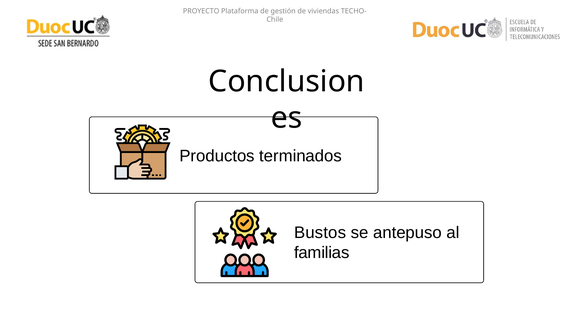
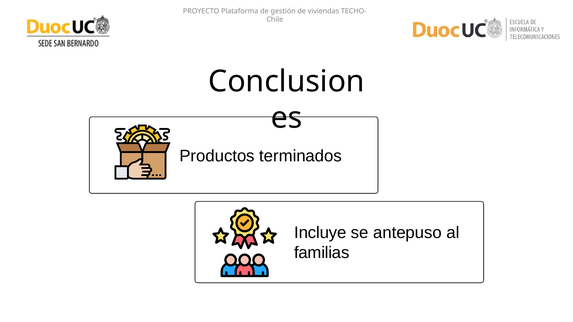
Bustos: Bustos -> Incluye
